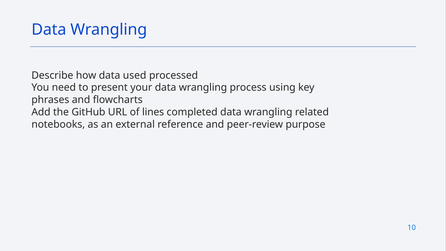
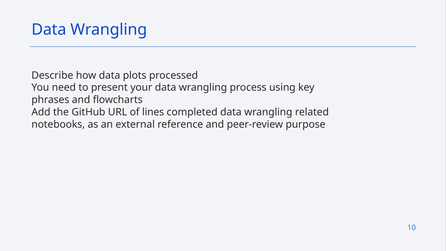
used: used -> plots
